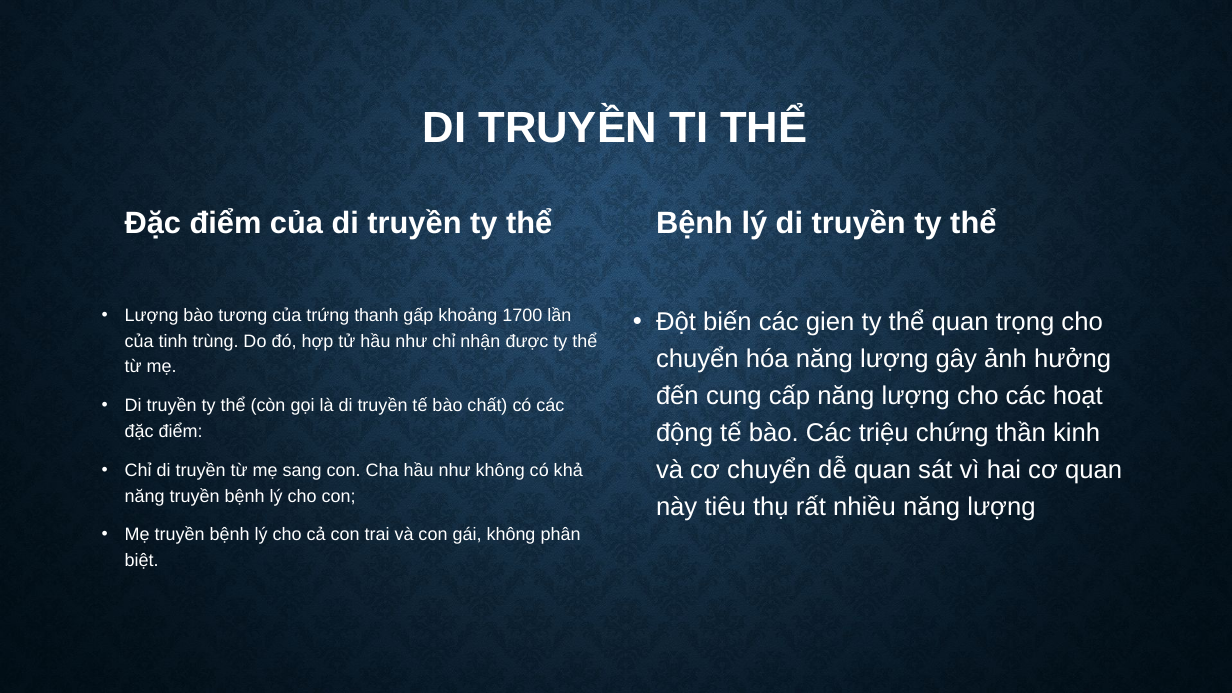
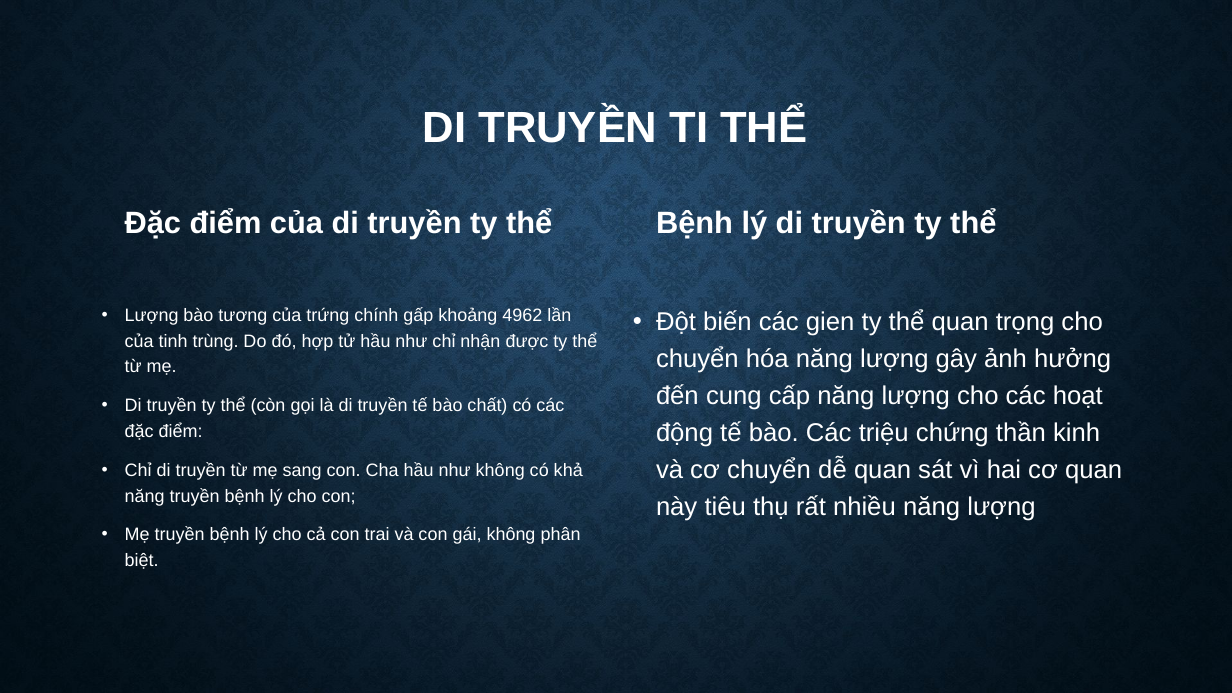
thanh: thanh -> chính
1700: 1700 -> 4962
